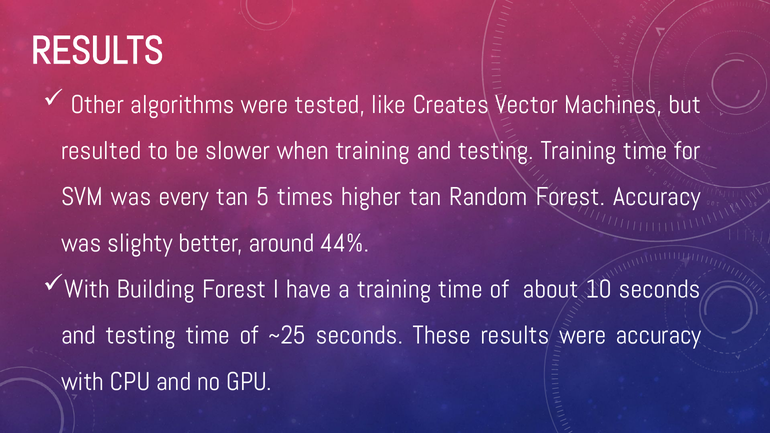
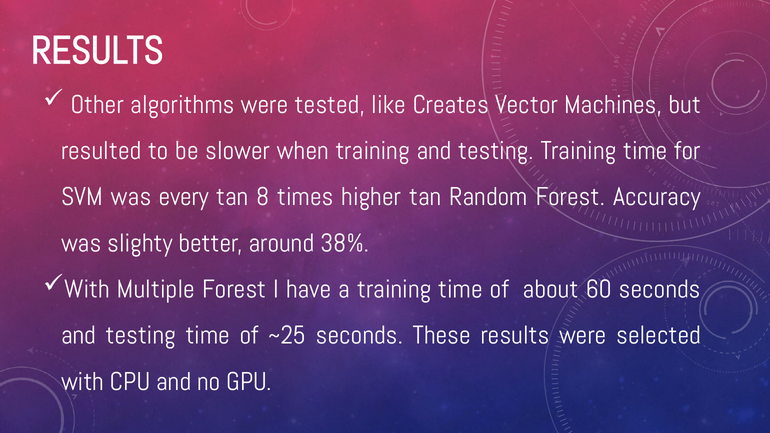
5: 5 -> 8
44%: 44% -> 38%
Building: Building -> Multiple
10: 10 -> 60
were accuracy: accuracy -> selected
